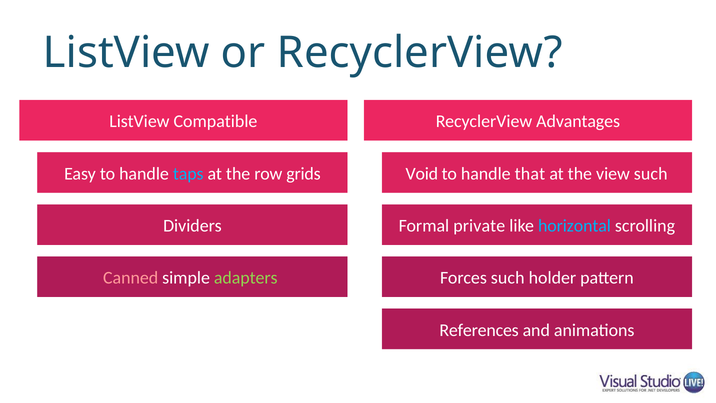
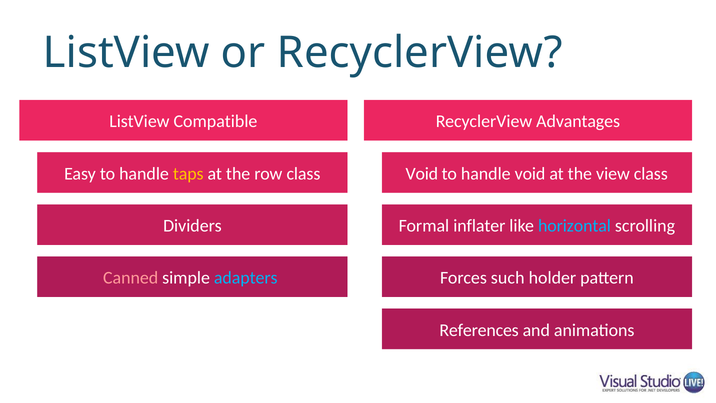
taps colour: light blue -> yellow
row grids: grids -> class
handle that: that -> void
view such: such -> class
private: private -> inflater
adapters colour: light green -> light blue
